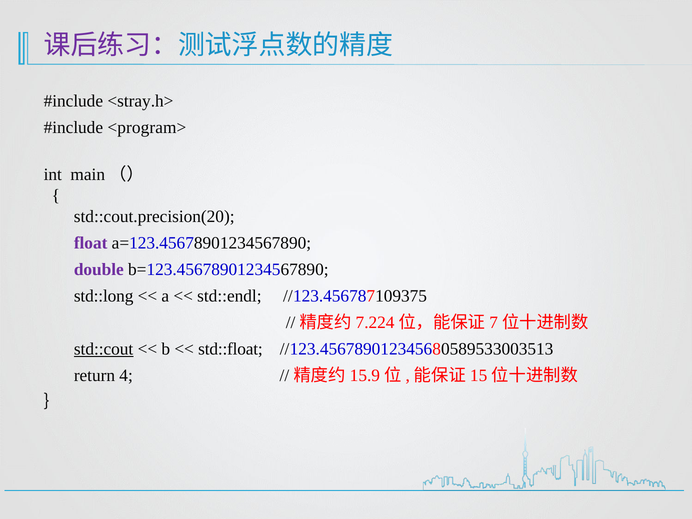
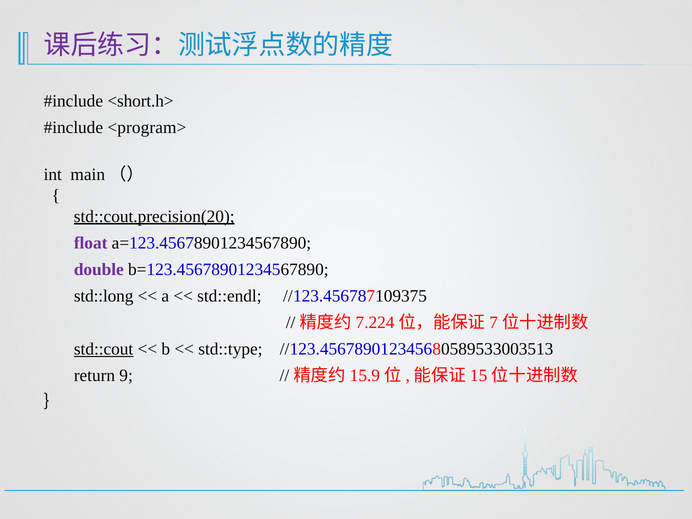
<stray.h>: <stray.h> -> <short.h>
std::cout.precision(20 underline: none -> present
std::float: std::float -> std::type
4: 4 -> 9
